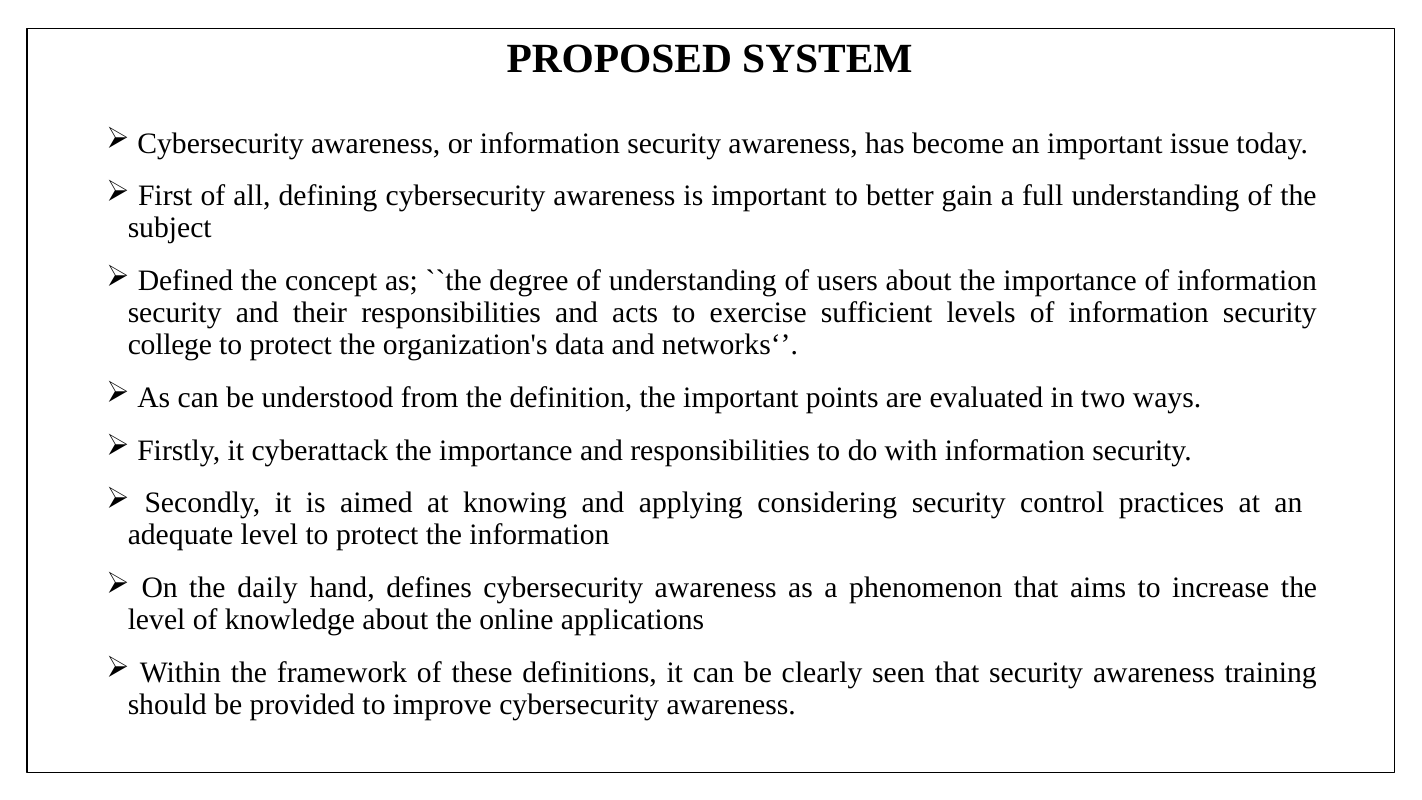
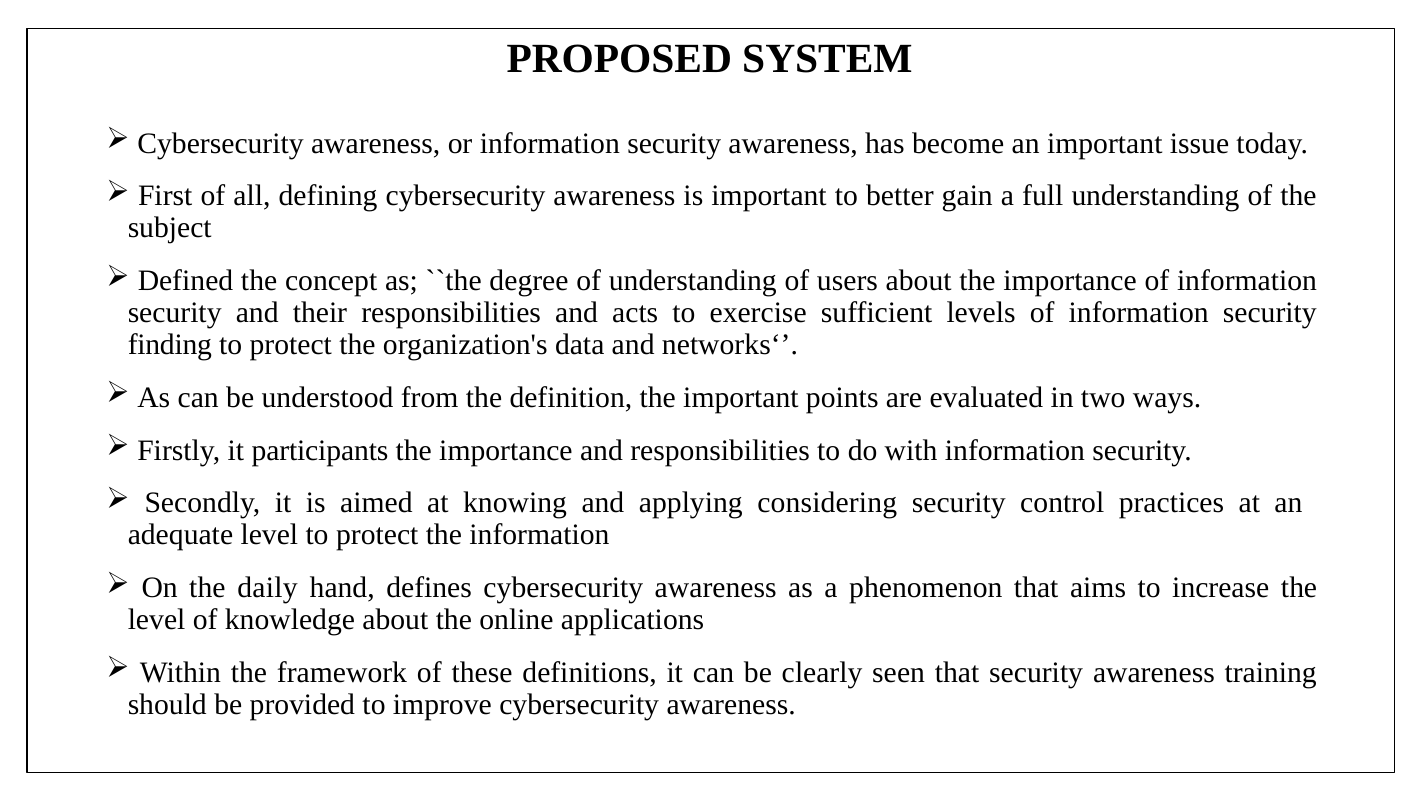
college: college -> finding
cyberattack: cyberattack -> participants
